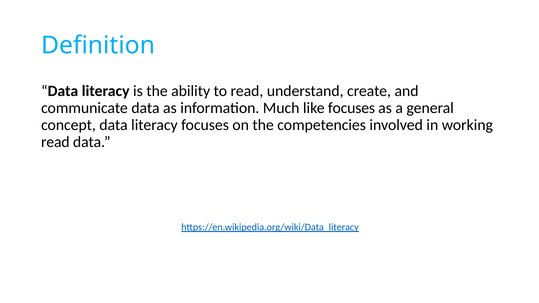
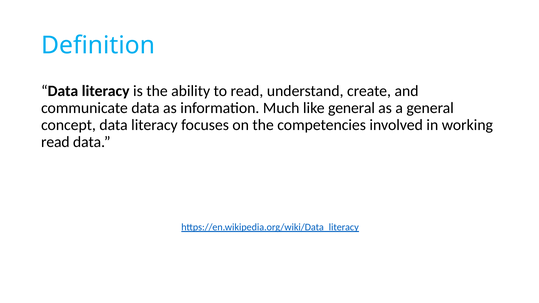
like focuses: focuses -> general
